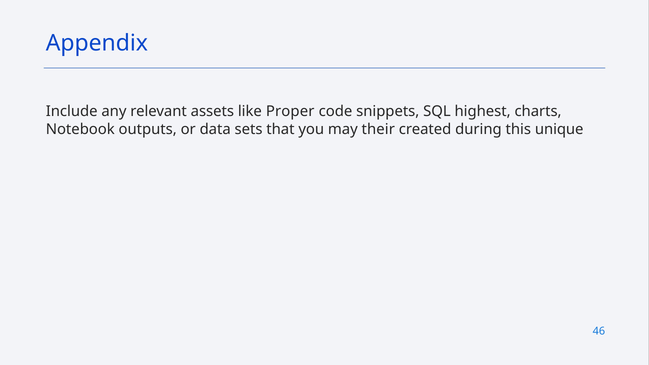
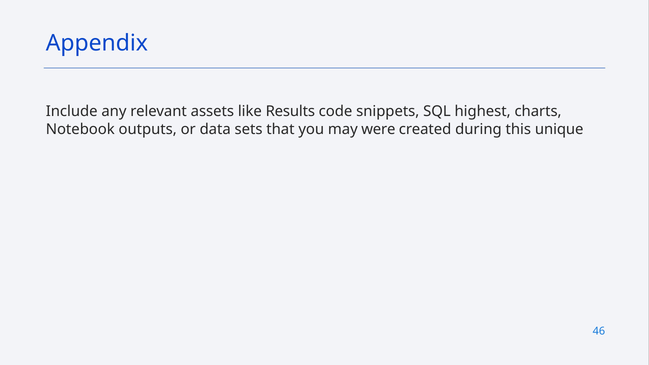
Proper: Proper -> Results
their: their -> were
